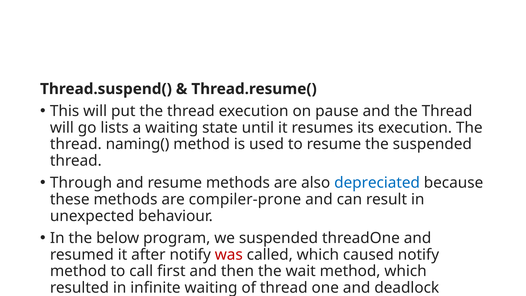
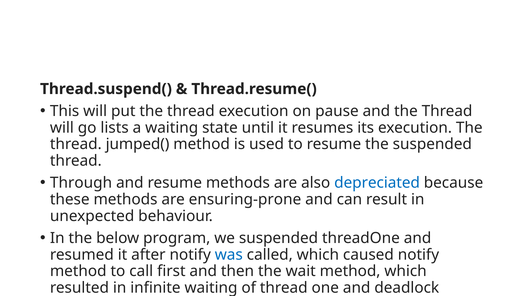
naming(: naming( -> jumped(
compiler-prone: compiler-prone -> ensuring-prone
was colour: red -> blue
